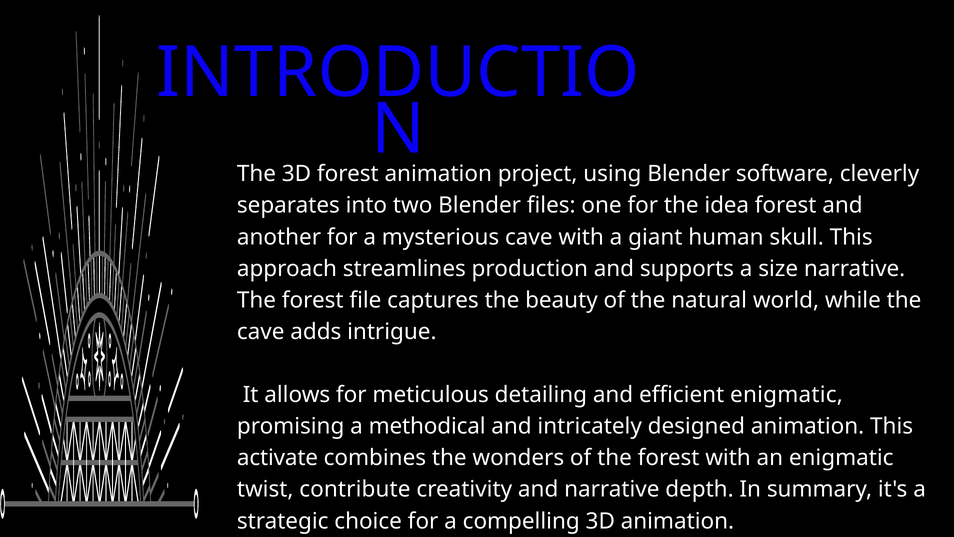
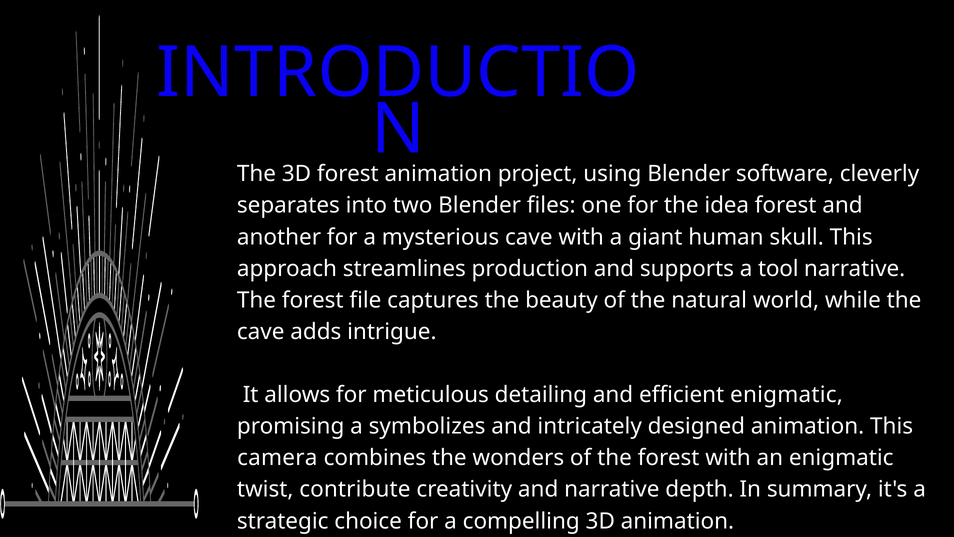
size: size -> tool
methodical: methodical -> symbolizes
activate: activate -> camera
